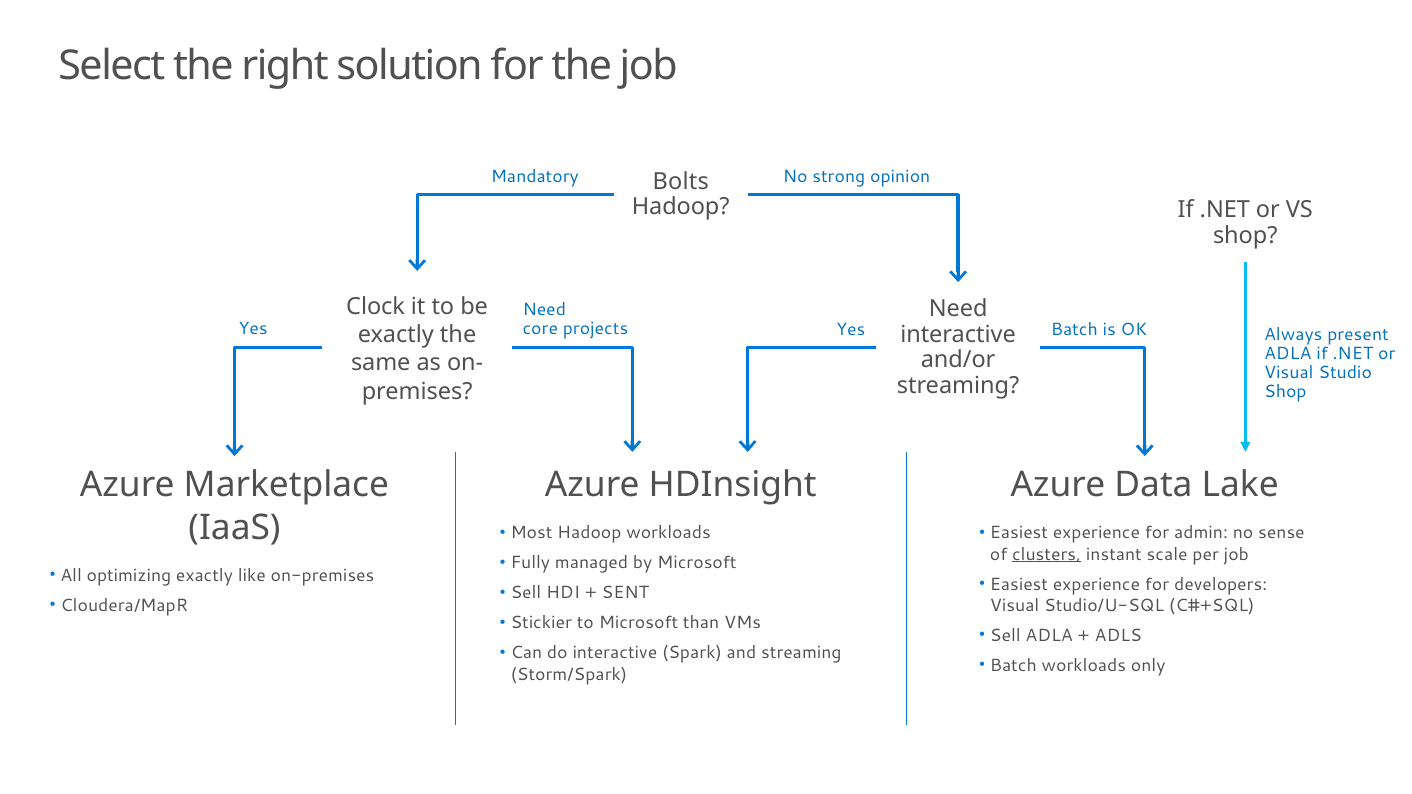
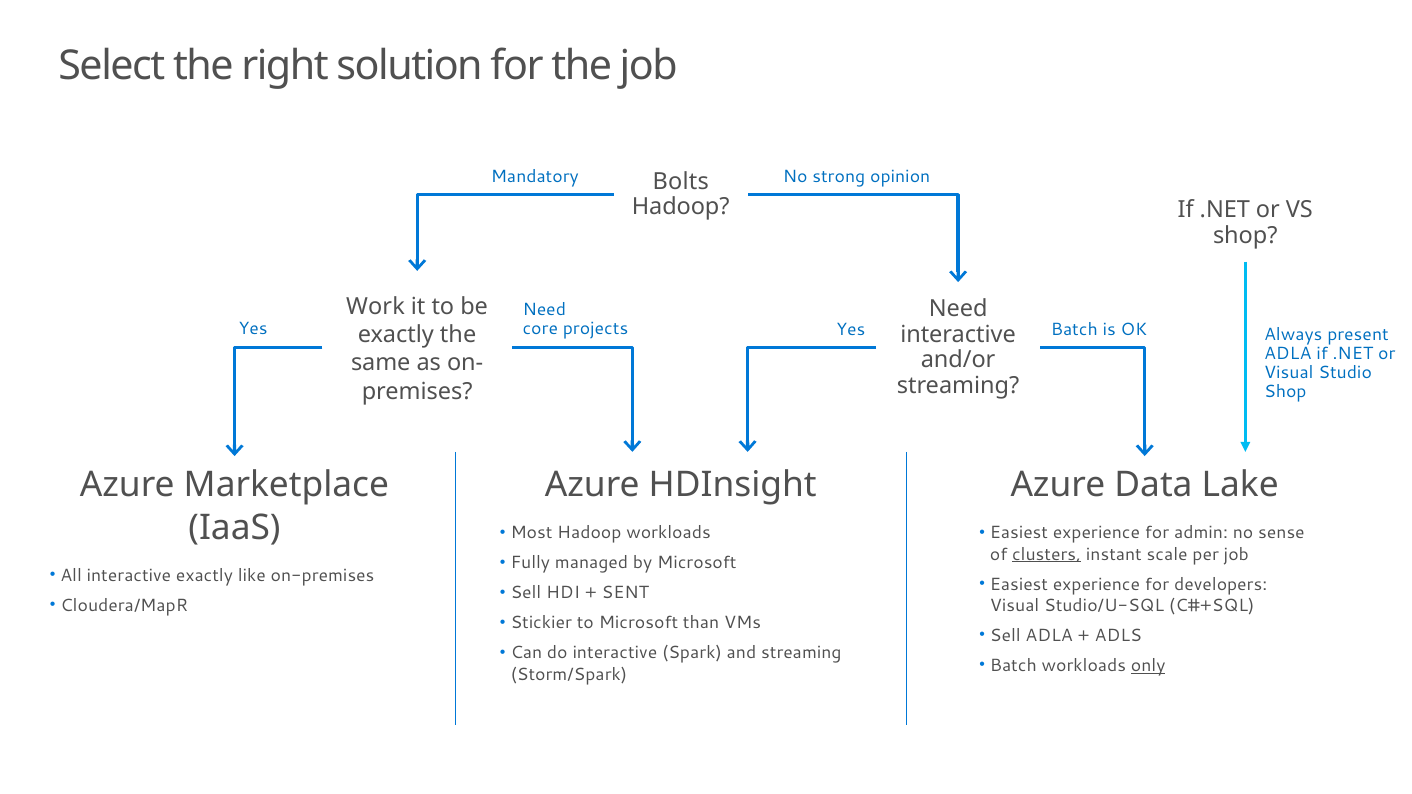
Clock: Clock -> Work
All optimizing: optimizing -> interactive
only underline: none -> present
